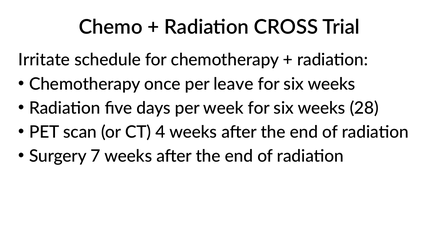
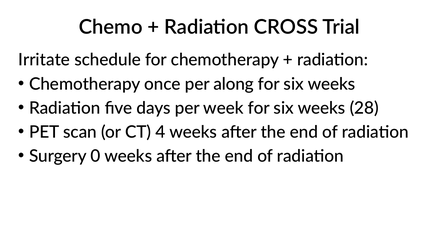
leave: leave -> along
7: 7 -> 0
